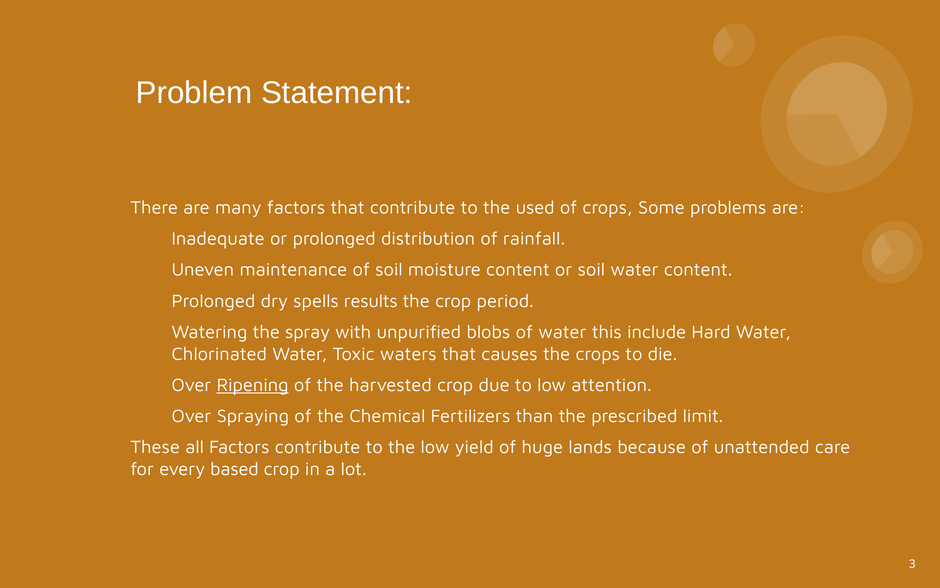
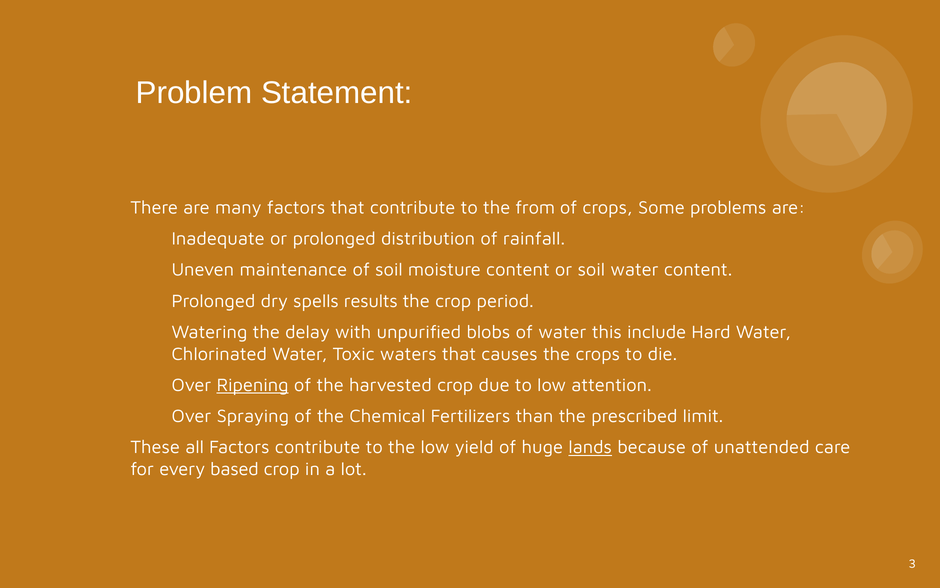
used: used -> from
spray: spray -> delay
lands underline: none -> present
